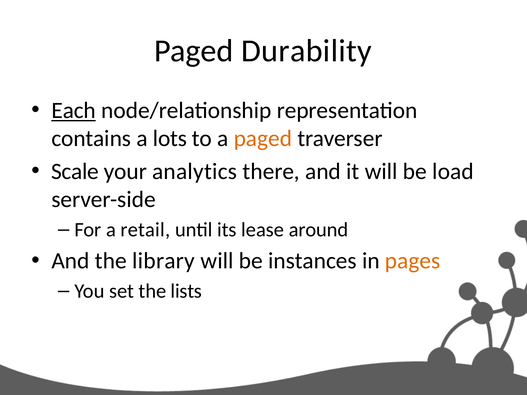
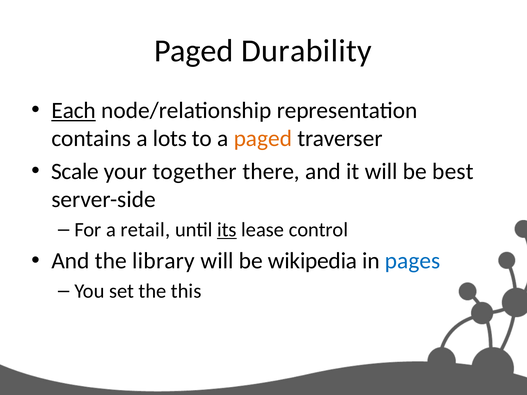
analytics: analytics -> together
load: load -> best
its underline: none -> present
around: around -> control
instances: instances -> wikipedia
pages colour: orange -> blue
lists: lists -> this
